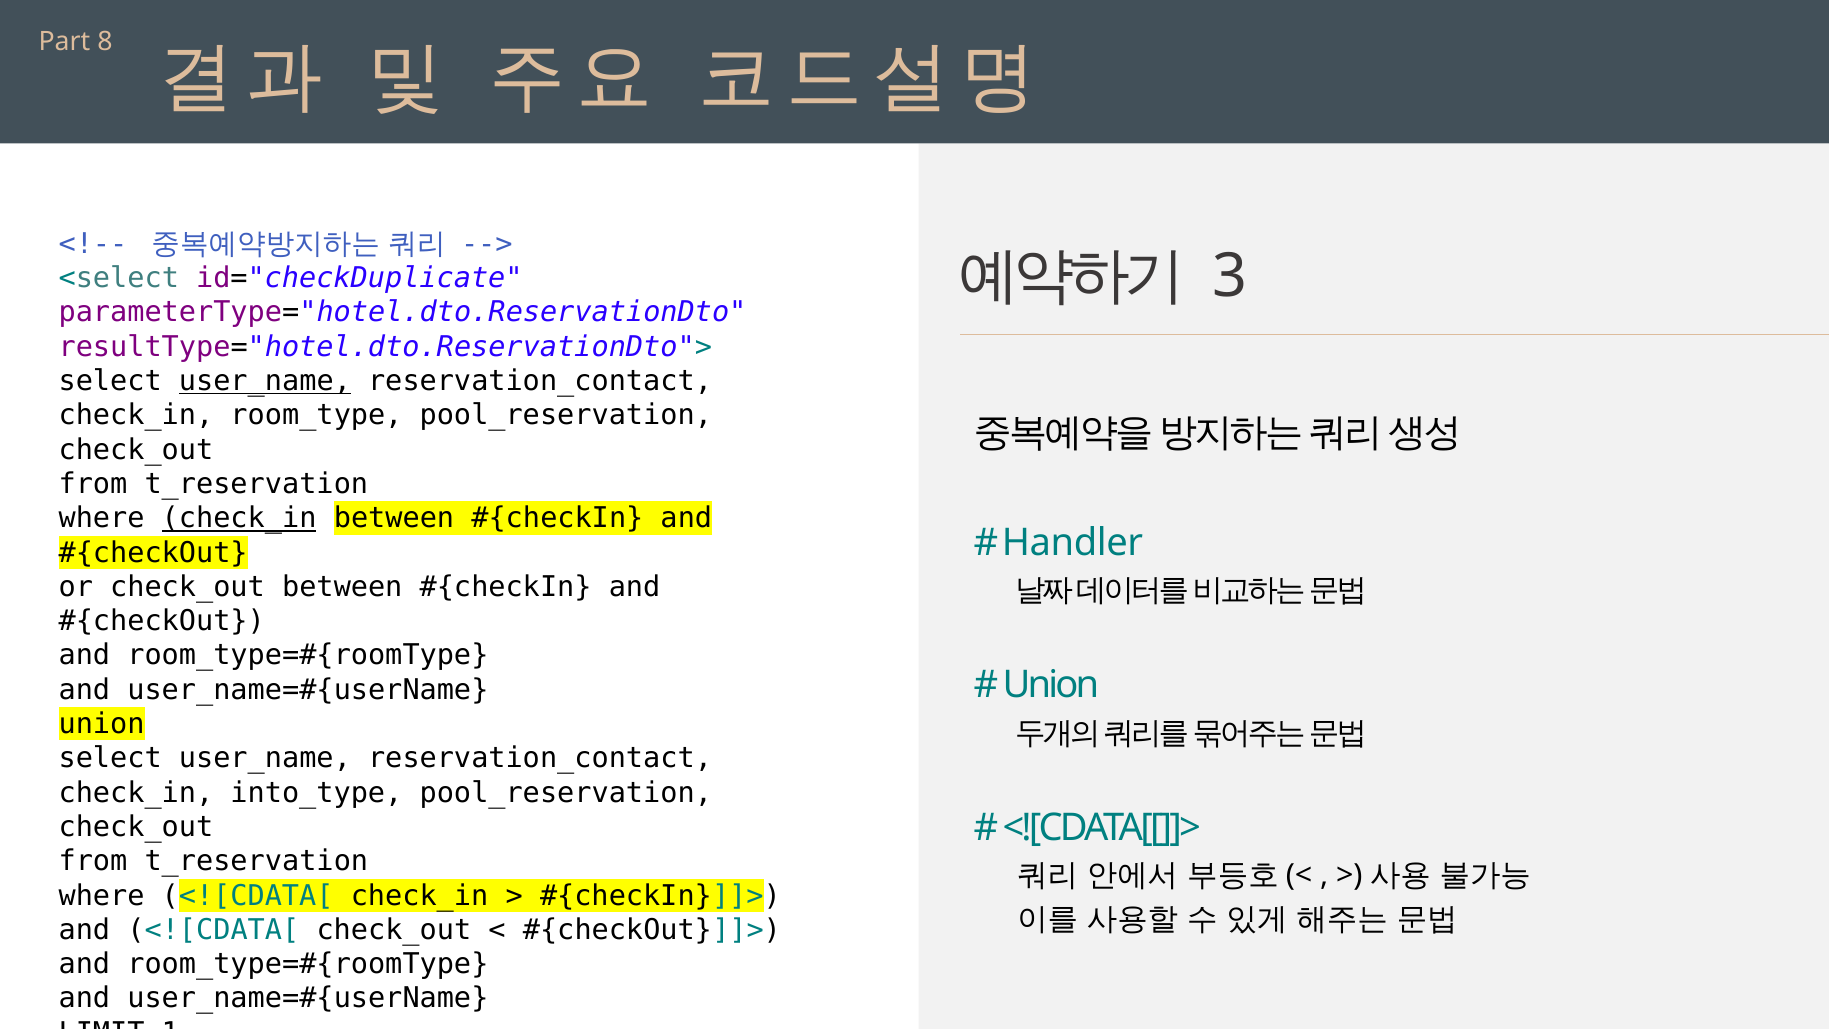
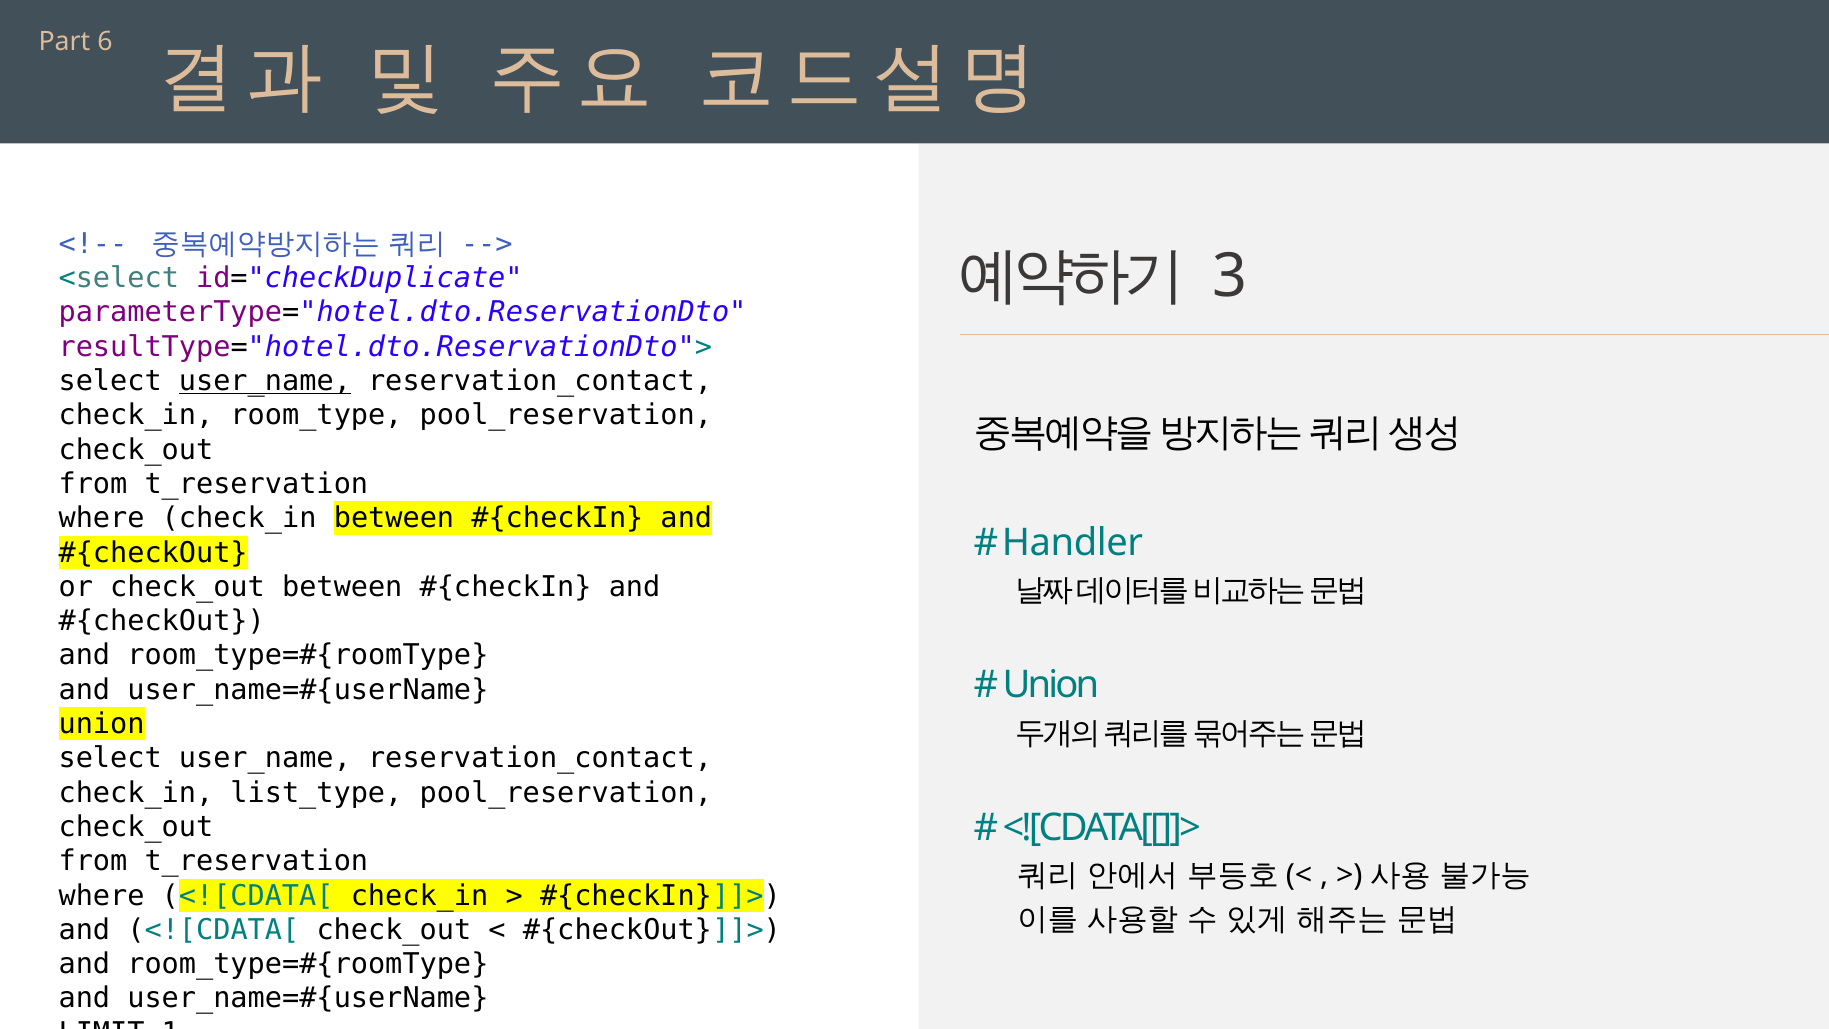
8: 8 -> 6
check_in at (239, 518) underline: present -> none
into_type: into_type -> list_type
